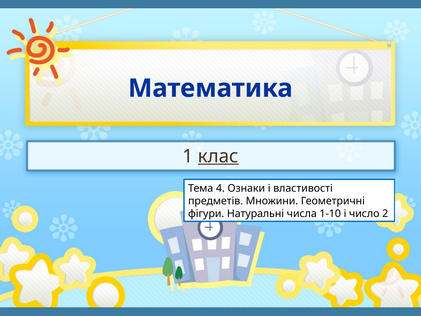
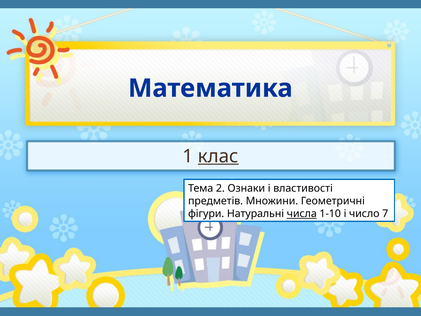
4: 4 -> 2
числа underline: none -> present
2: 2 -> 7
